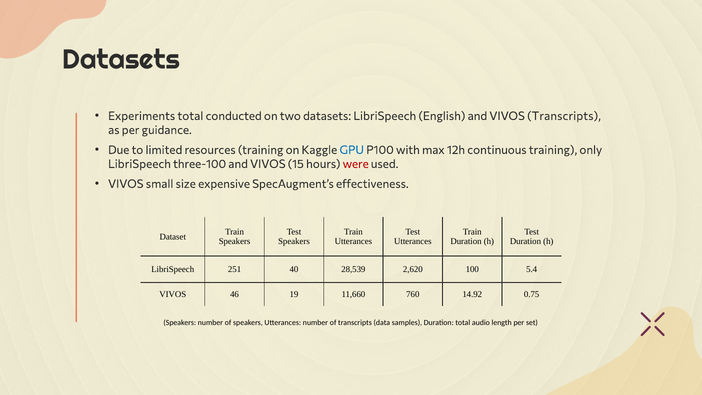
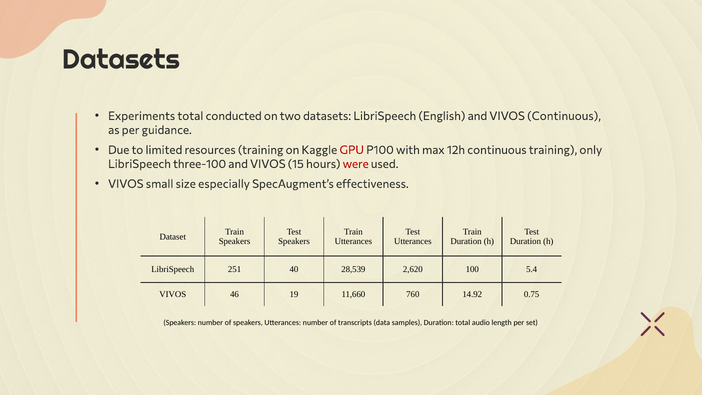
VIVOS Transcripts: Transcripts -> Continuous
GPU colour: blue -> red
expensive: expensive -> especially
